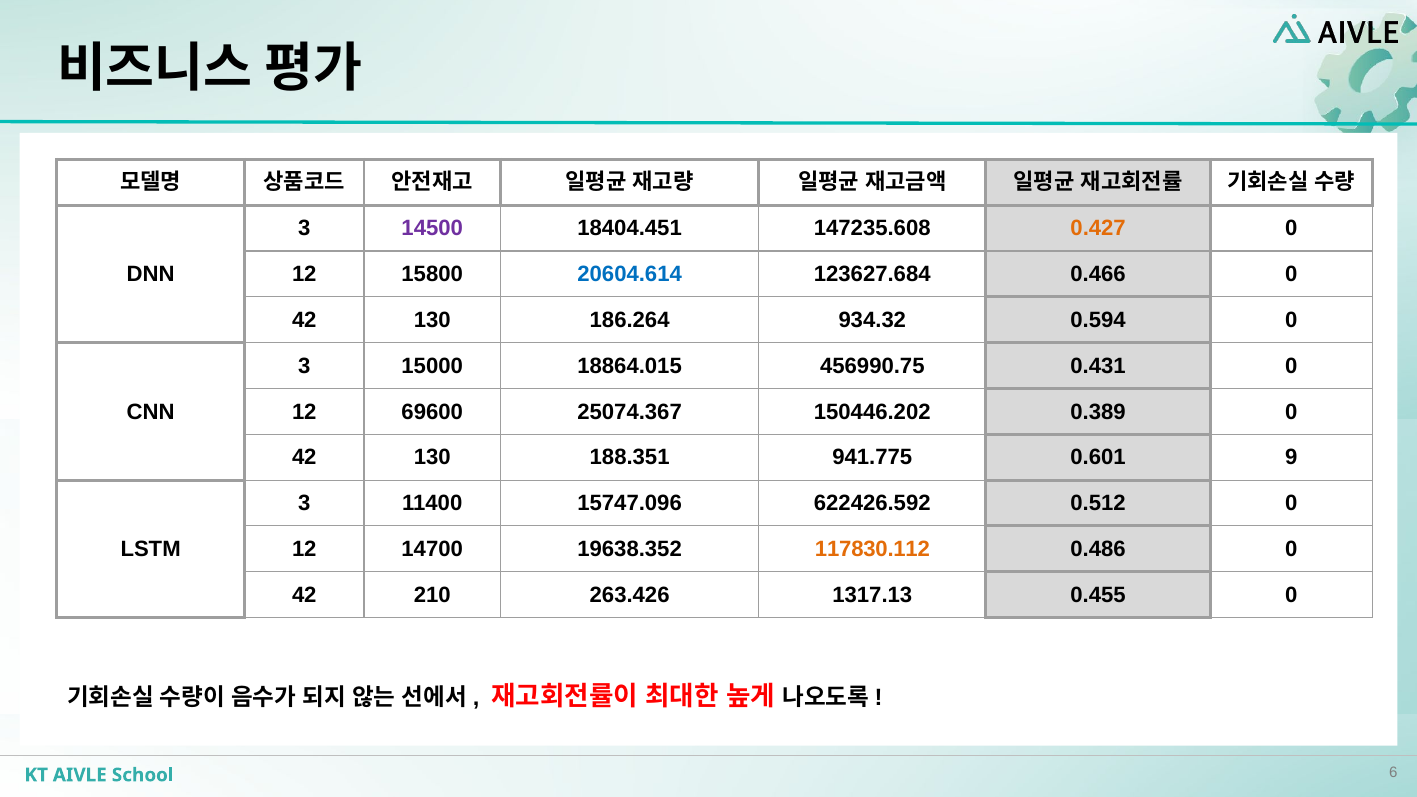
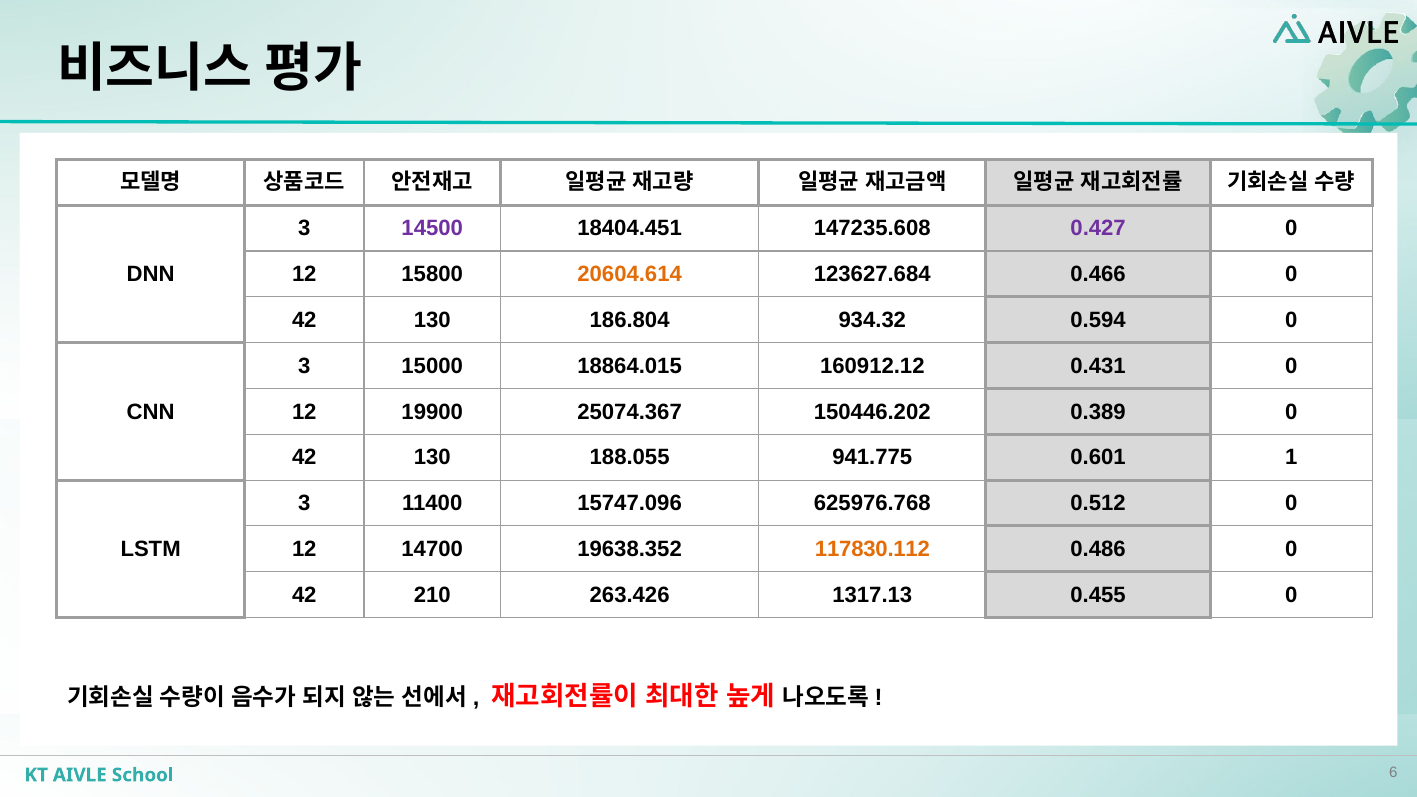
0.427 colour: orange -> purple
20604.614 colour: blue -> orange
186.264: 186.264 -> 186.804
456990.75: 456990.75 -> 160912.12
69600: 69600 -> 19900
188.351: 188.351 -> 188.055
9: 9 -> 1
622426.592: 622426.592 -> 625976.768
